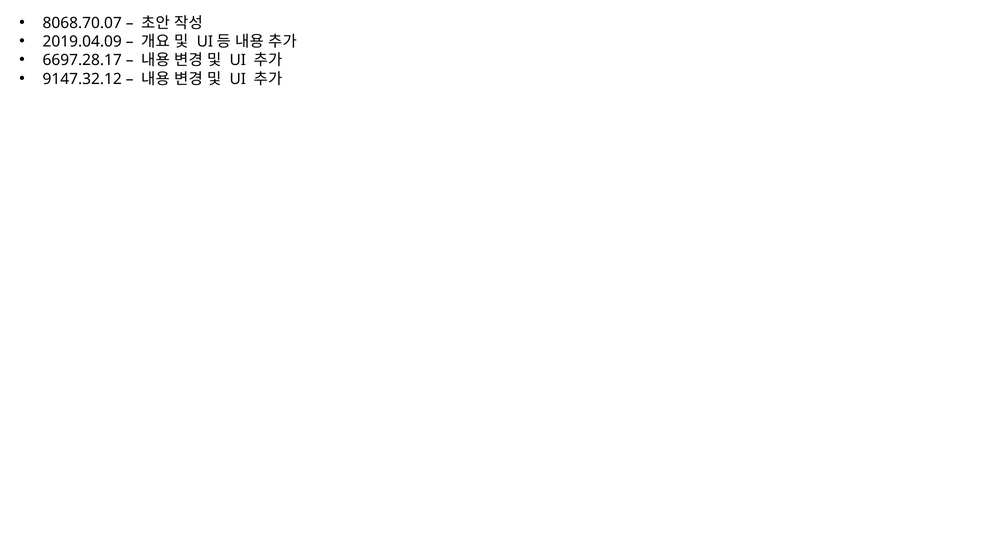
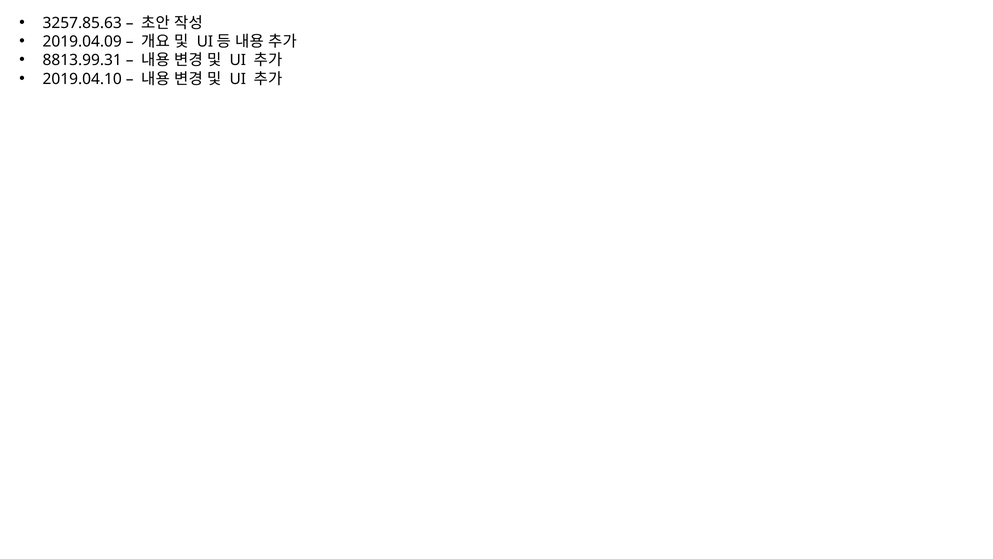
8068.70.07: 8068.70.07 -> 3257.85.63
6697.28.17: 6697.28.17 -> 8813.99.31
9147.32.12: 9147.32.12 -> 2019.04.10
